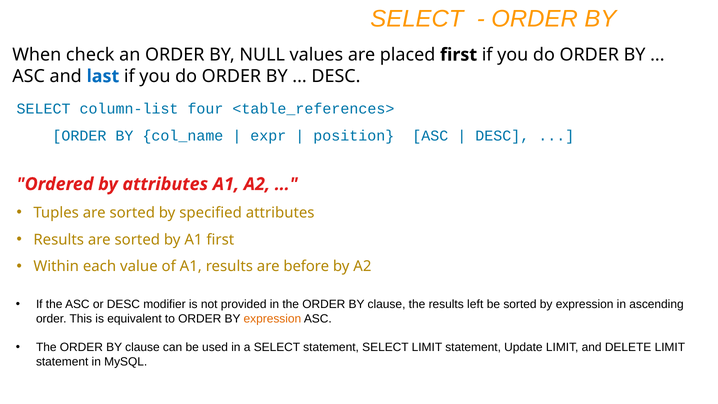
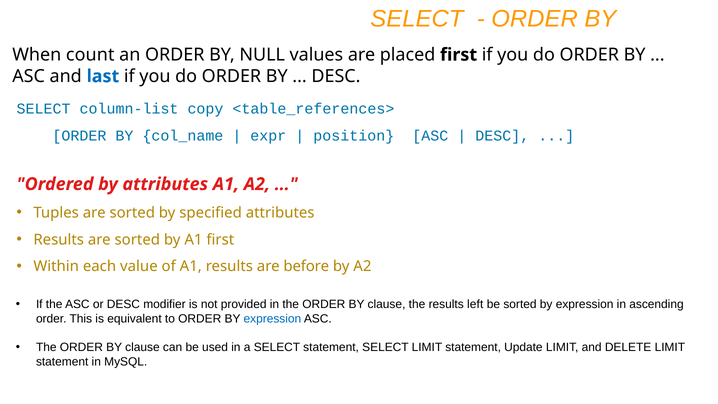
check: check -> count
four: four -> copy
expression at (272, 319) colour: orange -> blue
